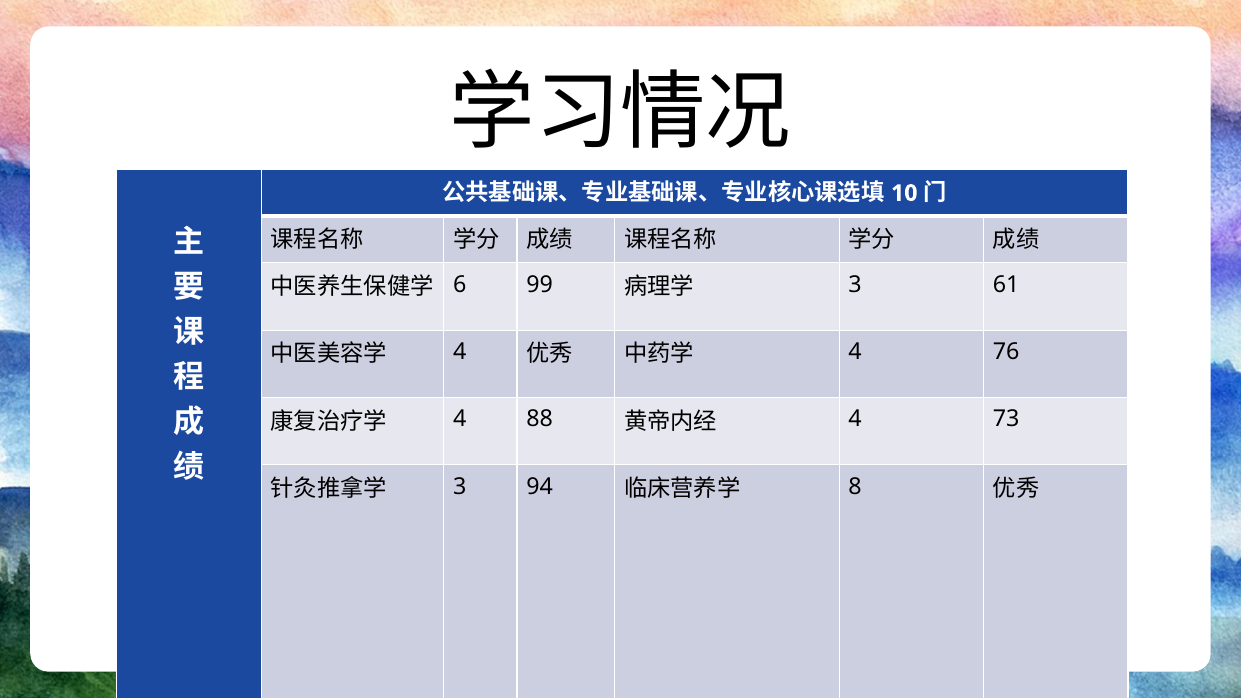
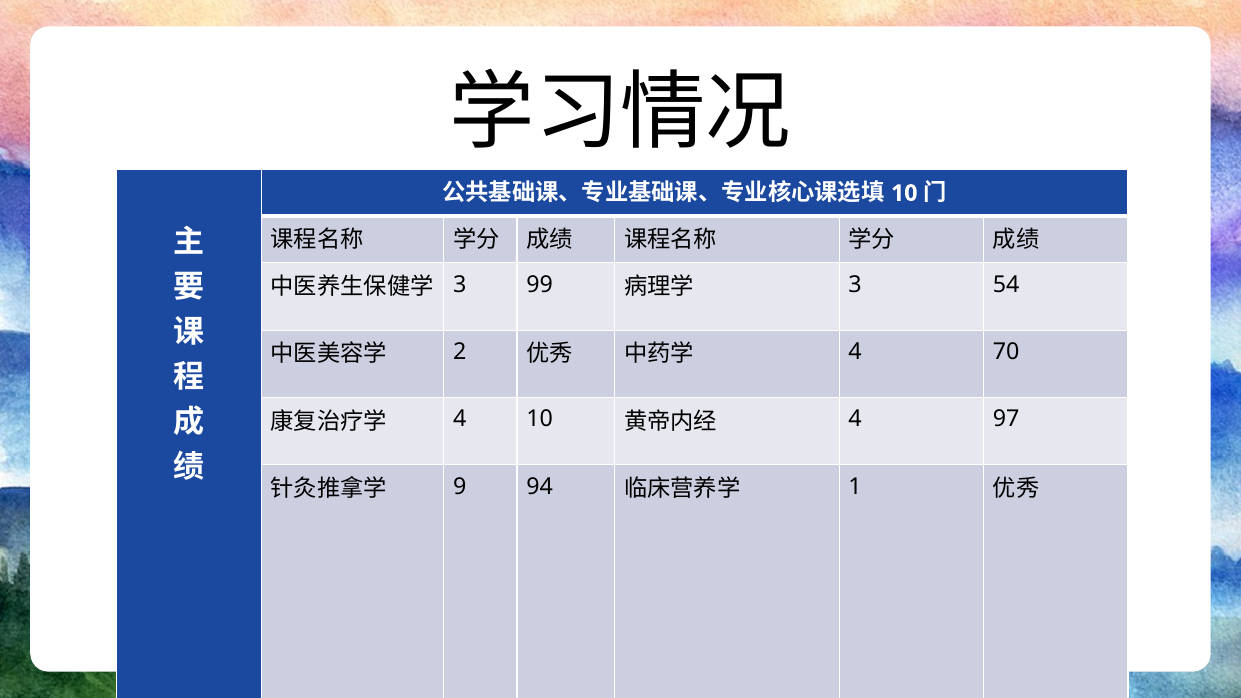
6 at (460, 285): 6 -> 3
61: 61 -> 54
4 at (460, 352): 4 -> 2
76: 76 -> 70
4 88: 88 -> 10
73: 73 -> 97
3 at (460, 486): 3 -> 9
8: 8 -> 1
